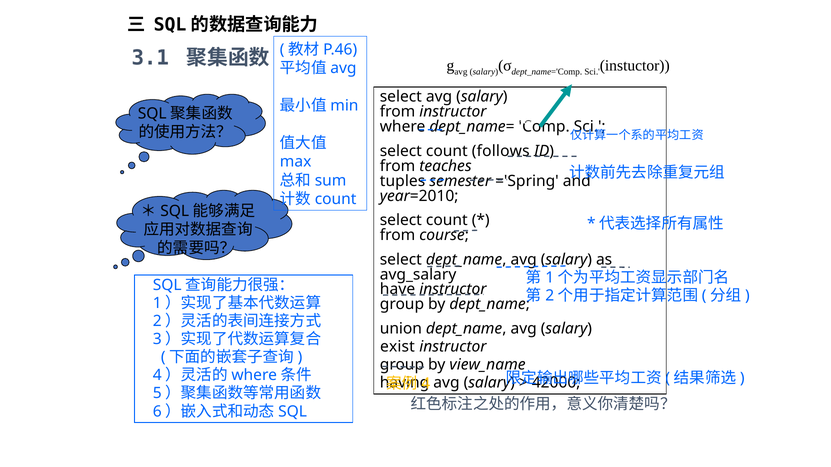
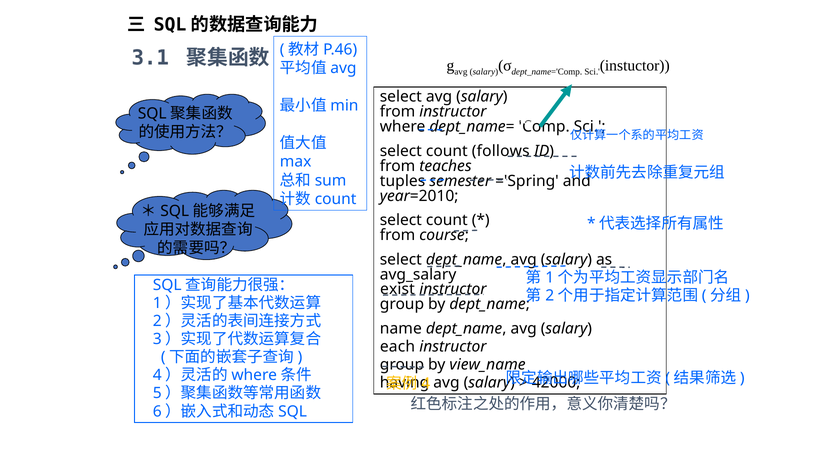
have: have -> exist
union: union -> name
exist: exist -> each
